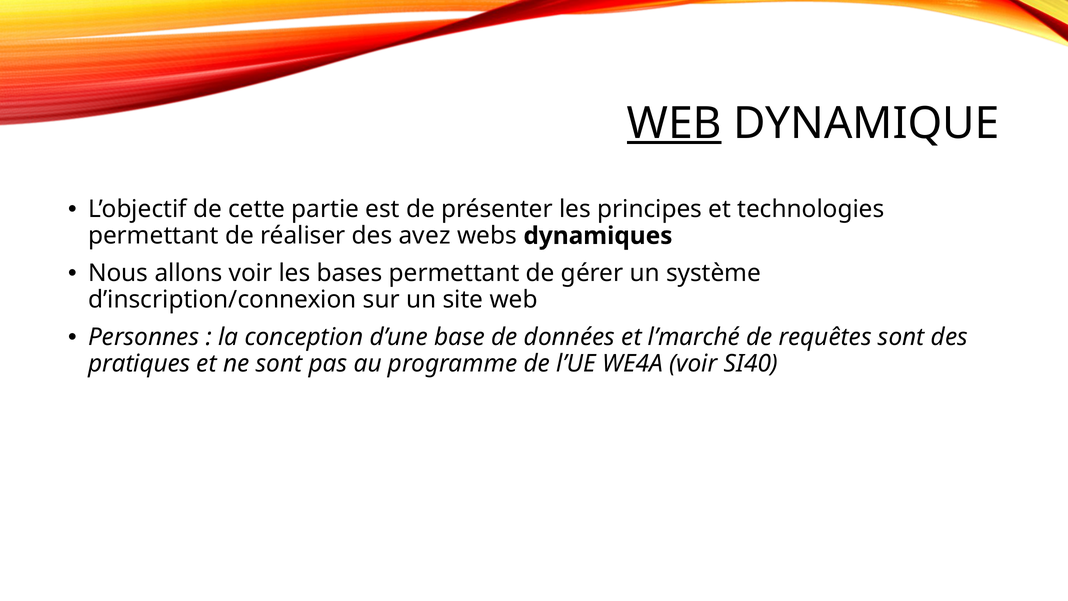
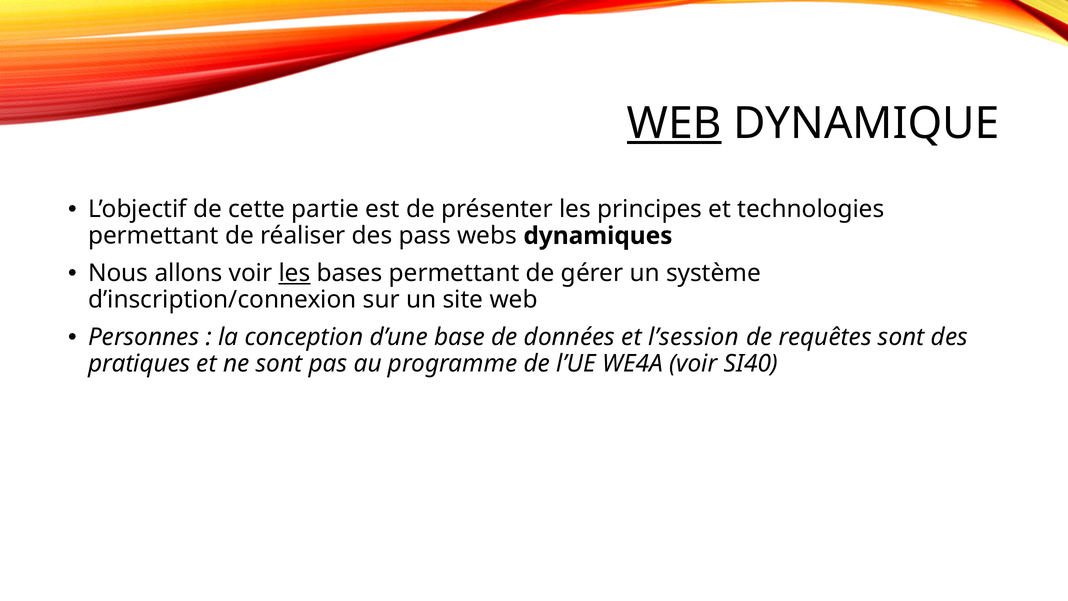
avez: avez -> pass
les at (294, 273) underline: none -> present
l’marché: l’marché -> l’session
